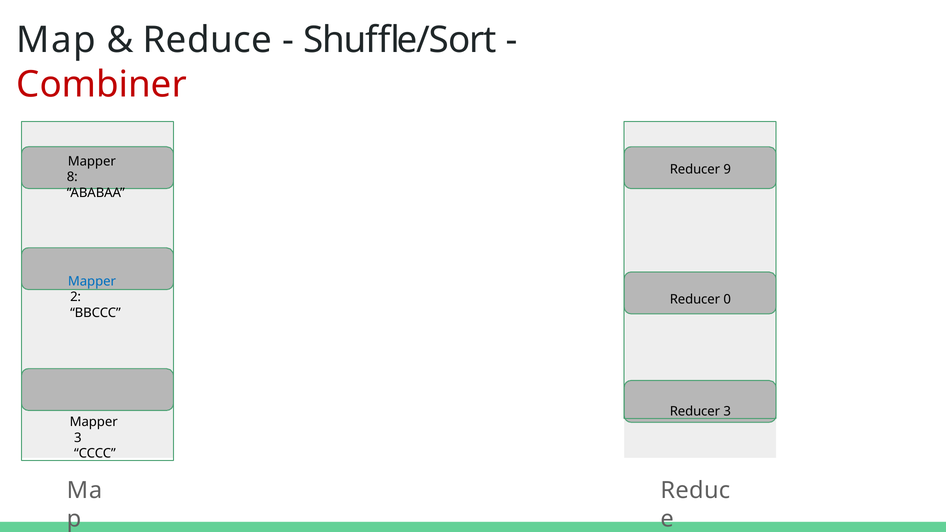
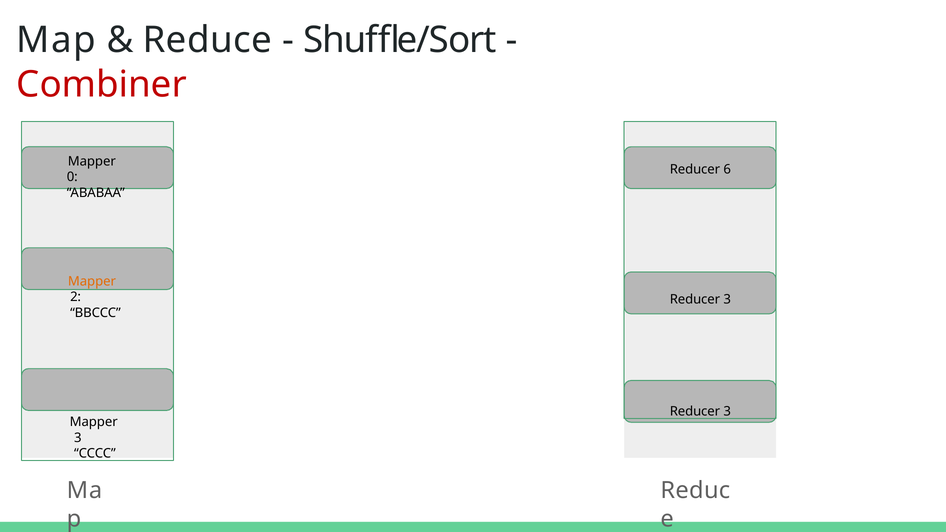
9: 9 -> 6
8: 8 -> 0
Mapper at (92, 281) colour: blue -> orange
0 at (727, 299): 0 -> 3
